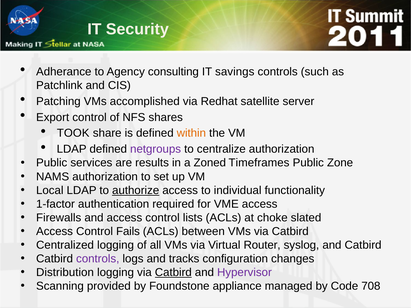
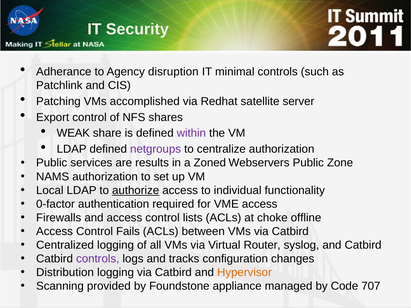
consulting: consulting -> disruption
savings: savings -> minimal
TOOK: TOOK -> WEAK
within colour: orange -> purple
Timeframes: Timeframes -> Webservers
1-factor: 1-factor -> 0-factor
slated: slated -> offline
Catbird at (173, 273) underline: present -> none
Hypervisor colour: purple -> orange
708: 708 -> 707
